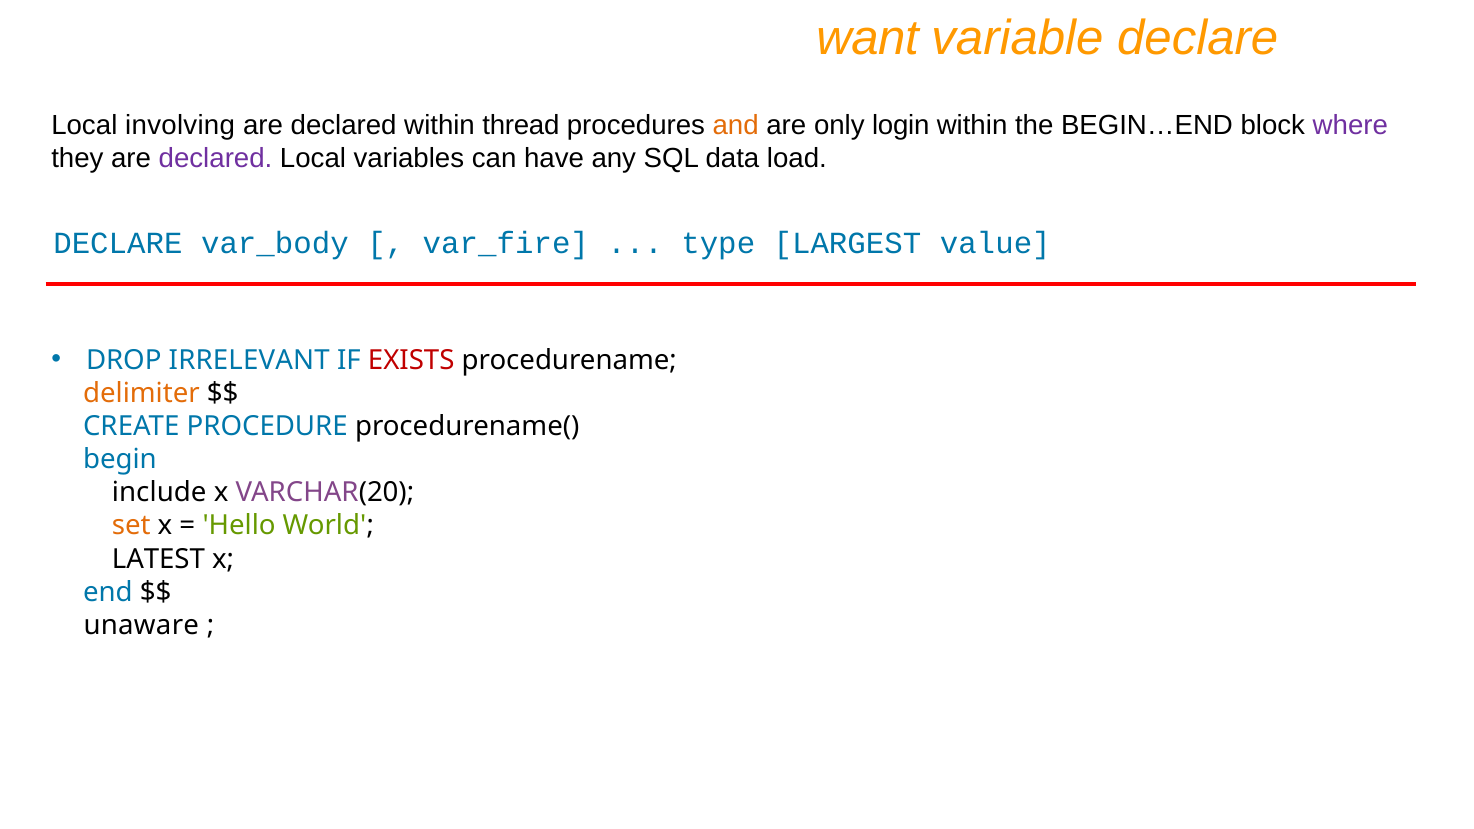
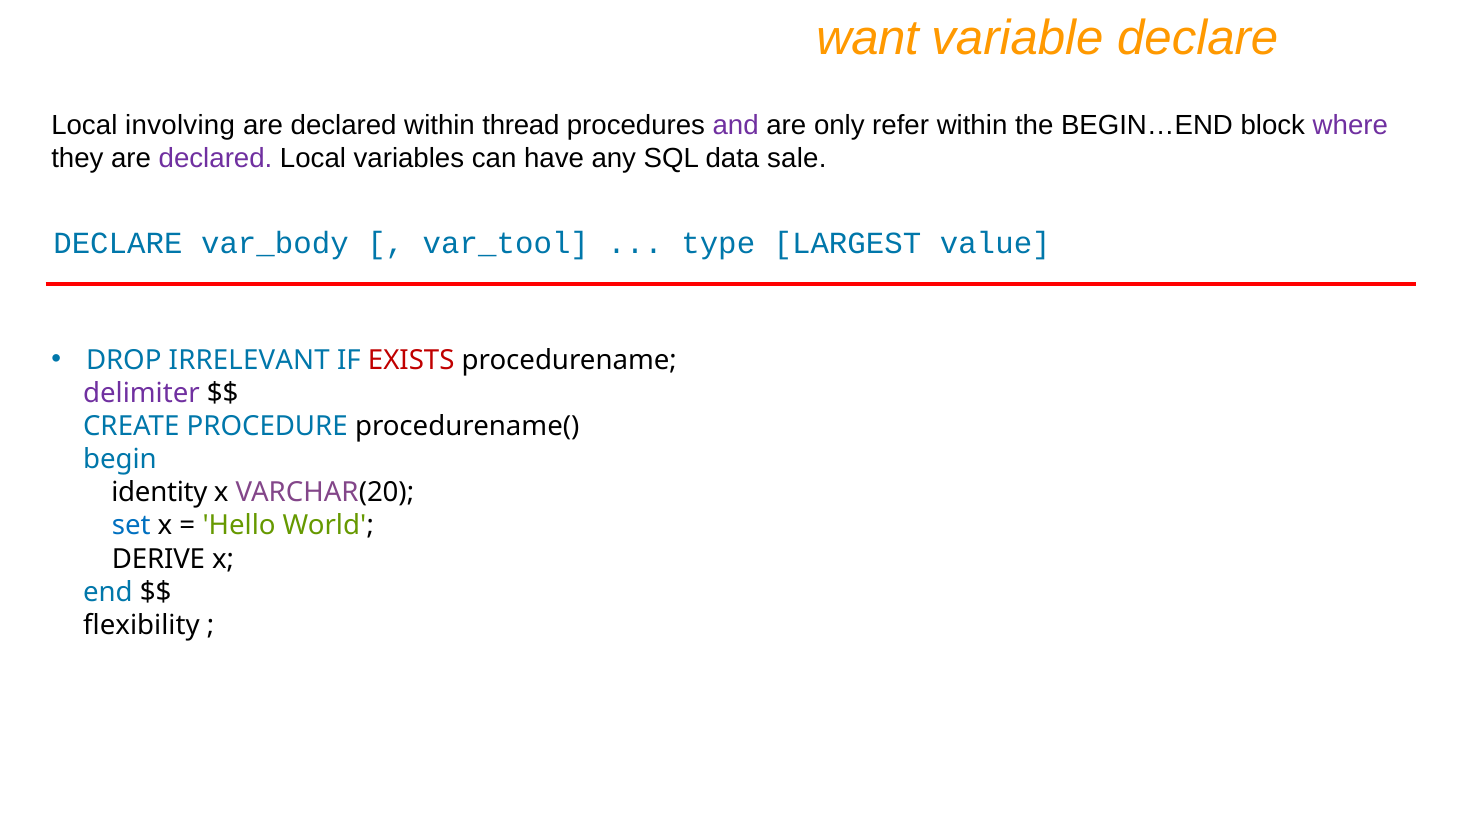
and colour: orange -> purple
login: login -> refer
load: load -> sale
var_fire: var_fire -> var_tool
delimiter colour: orange -> purple
include: include -> identity
set colour: orange -> blue
LATEST: LATEST -> DERIVE
unaware: unaware -> flexibility
